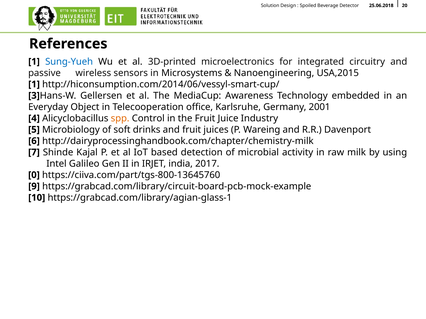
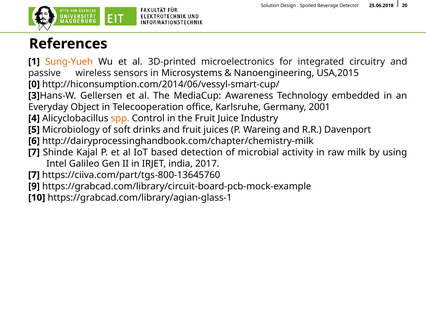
Sung-Yueh colour: blue -> orange
1 at (34, 84): 1 -> 0
0 at (34, 175): 0 -> 7
